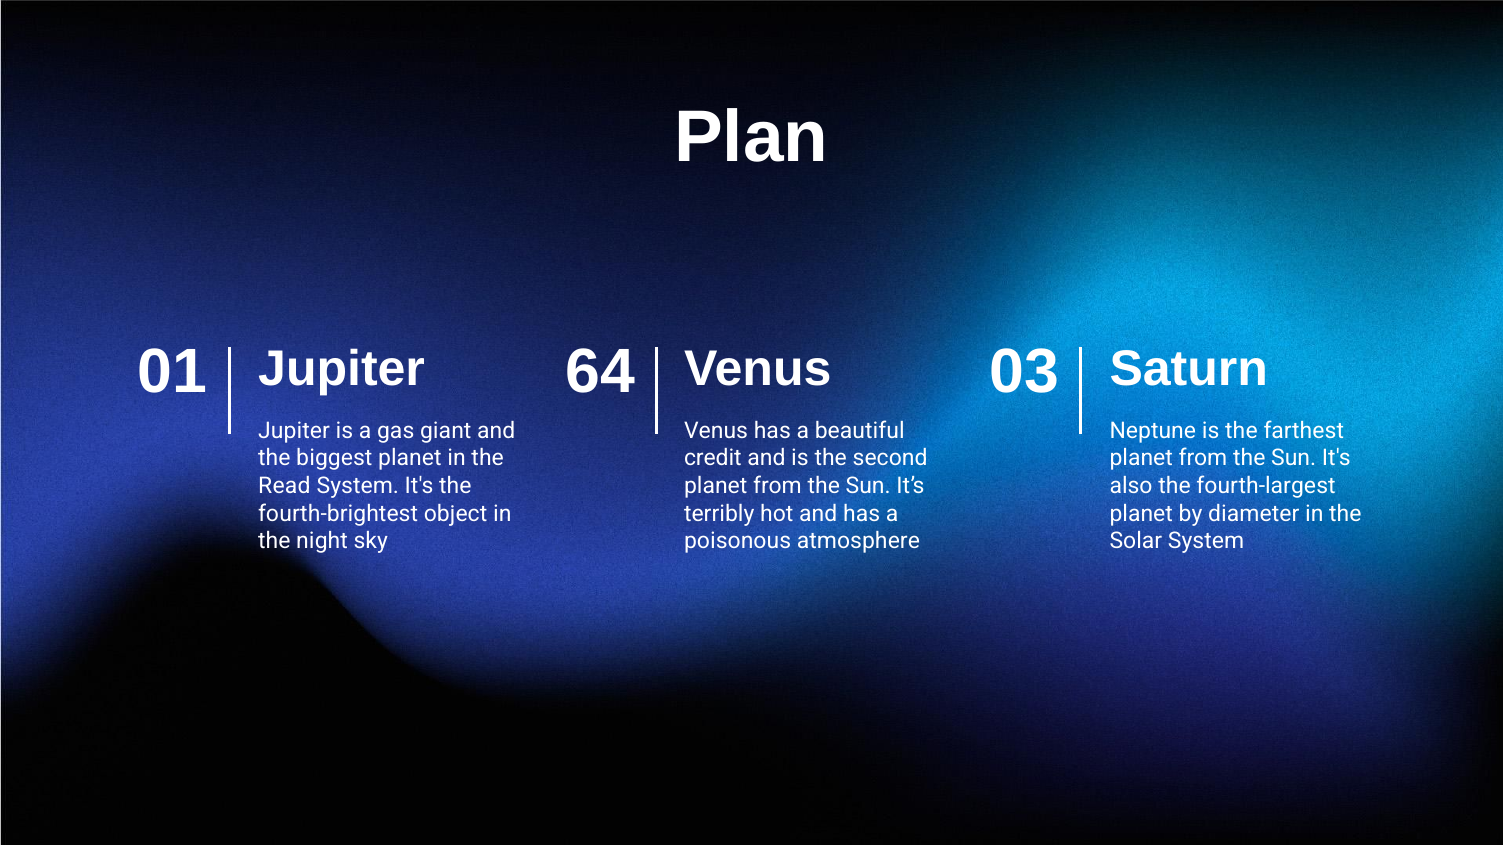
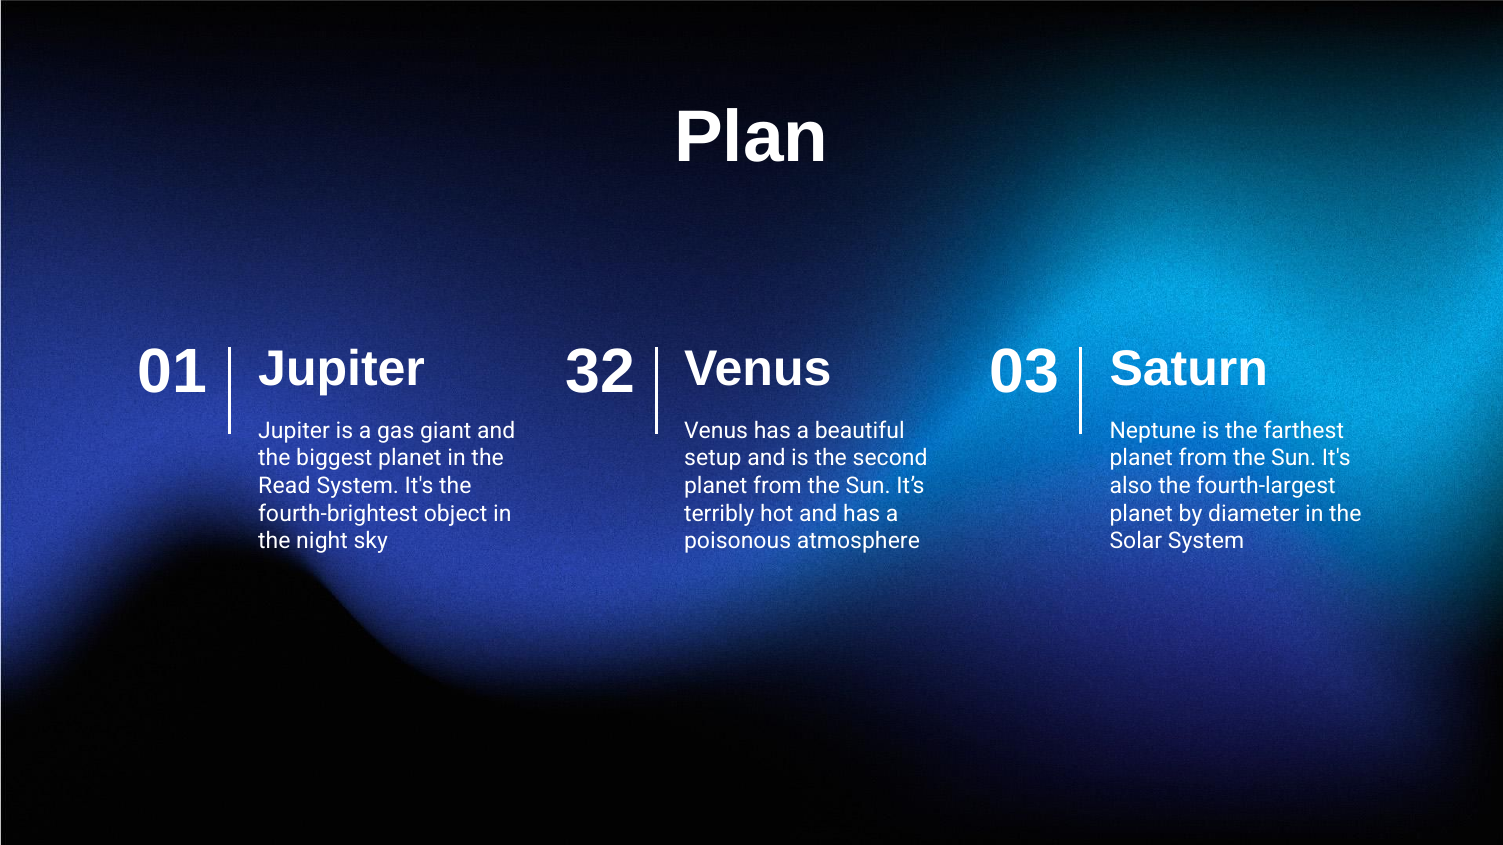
64: 64 -> 32
credit: credit -> setup
